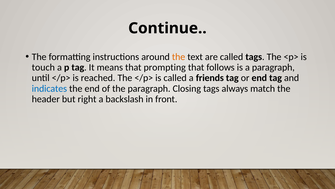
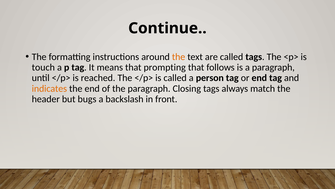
friends: friends -> person
indicates colour: blue -> orange
right: right -> bugs
